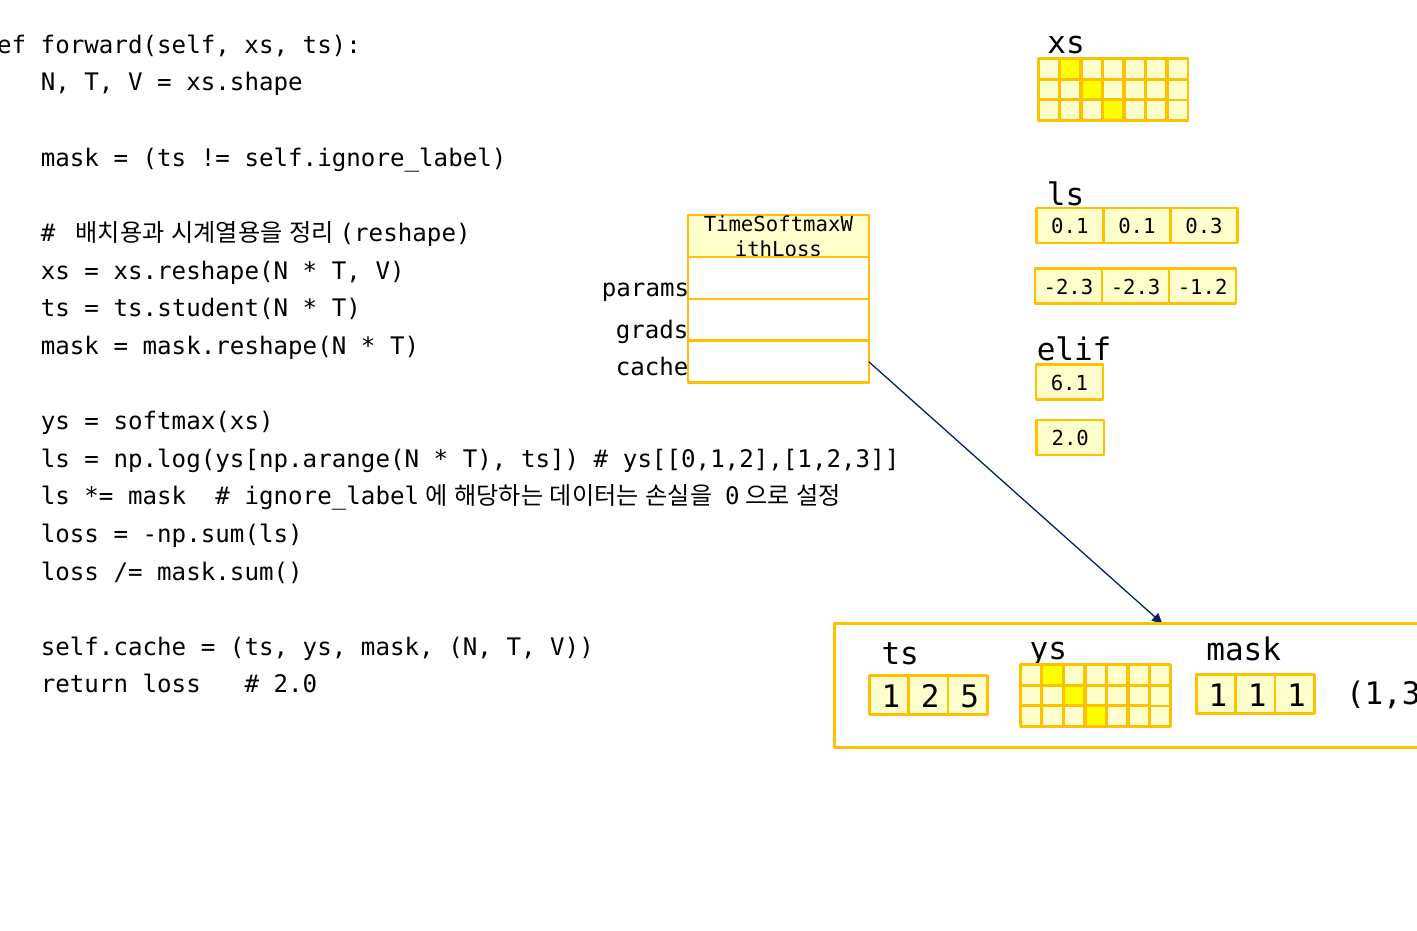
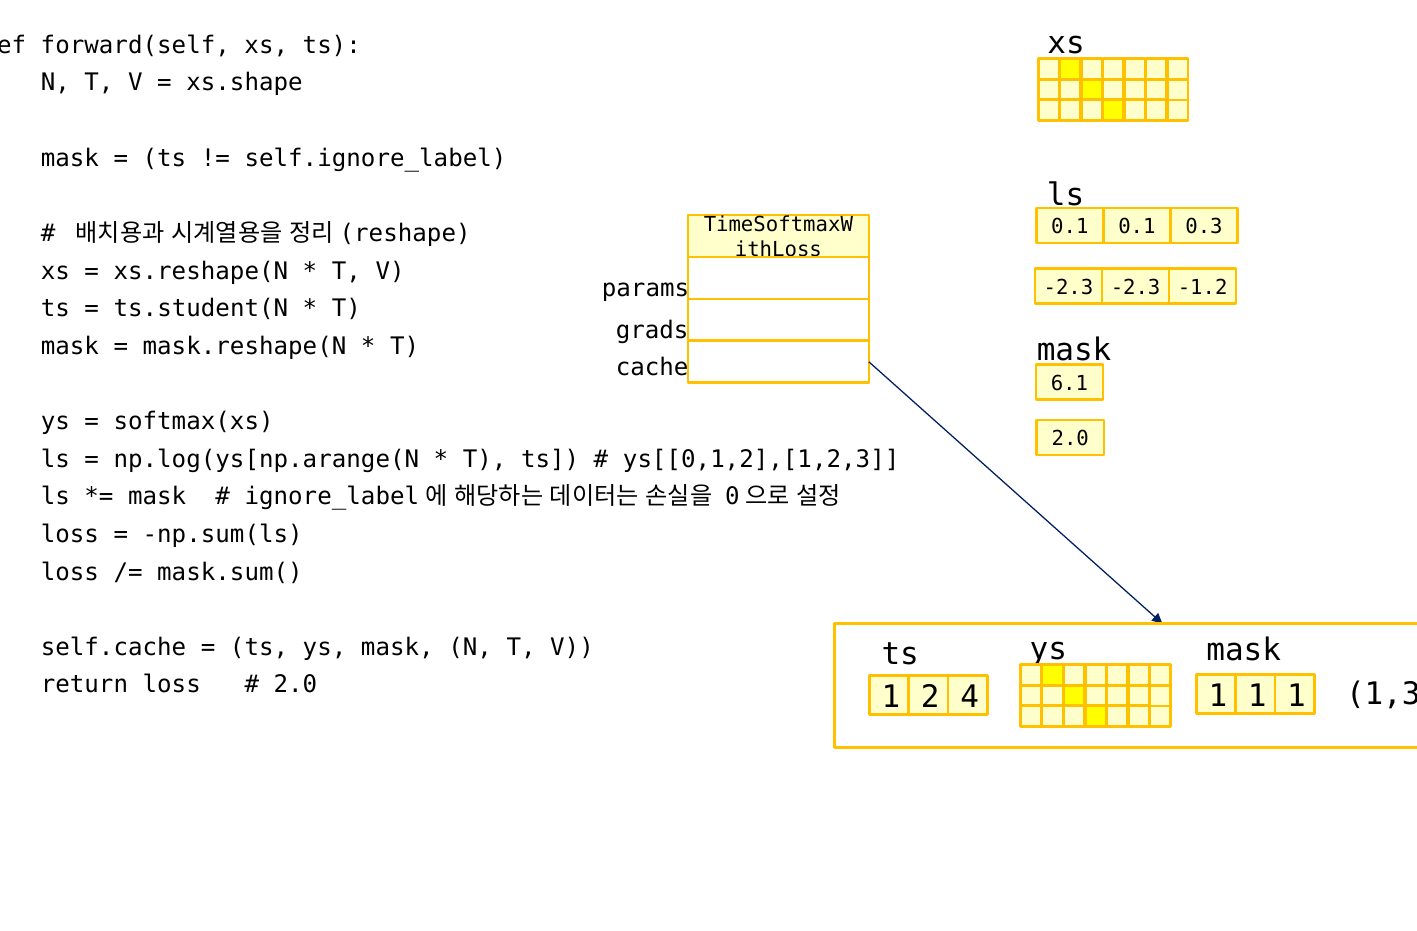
elif at (1074, 350): elif -> mask
5: 5 -> 4
